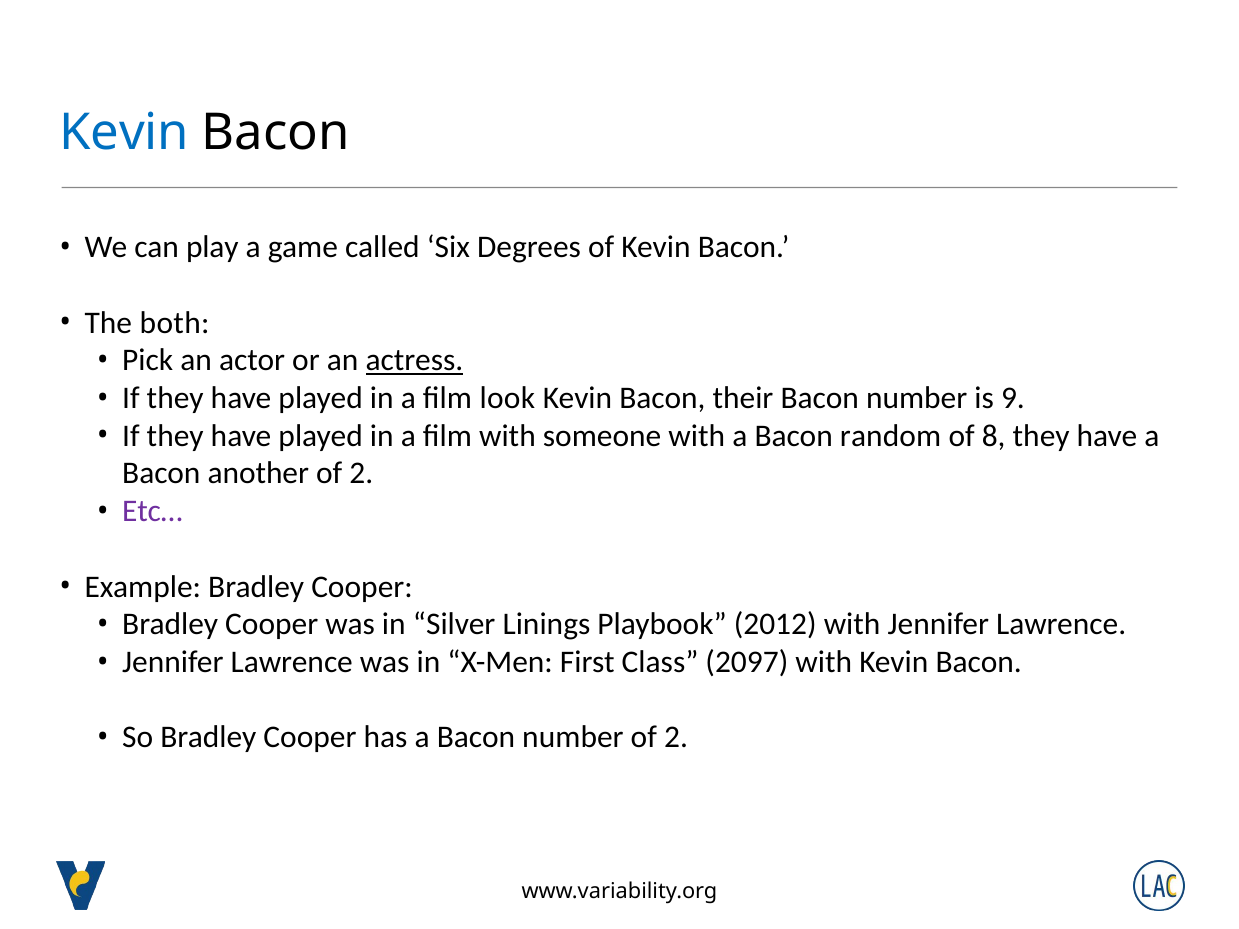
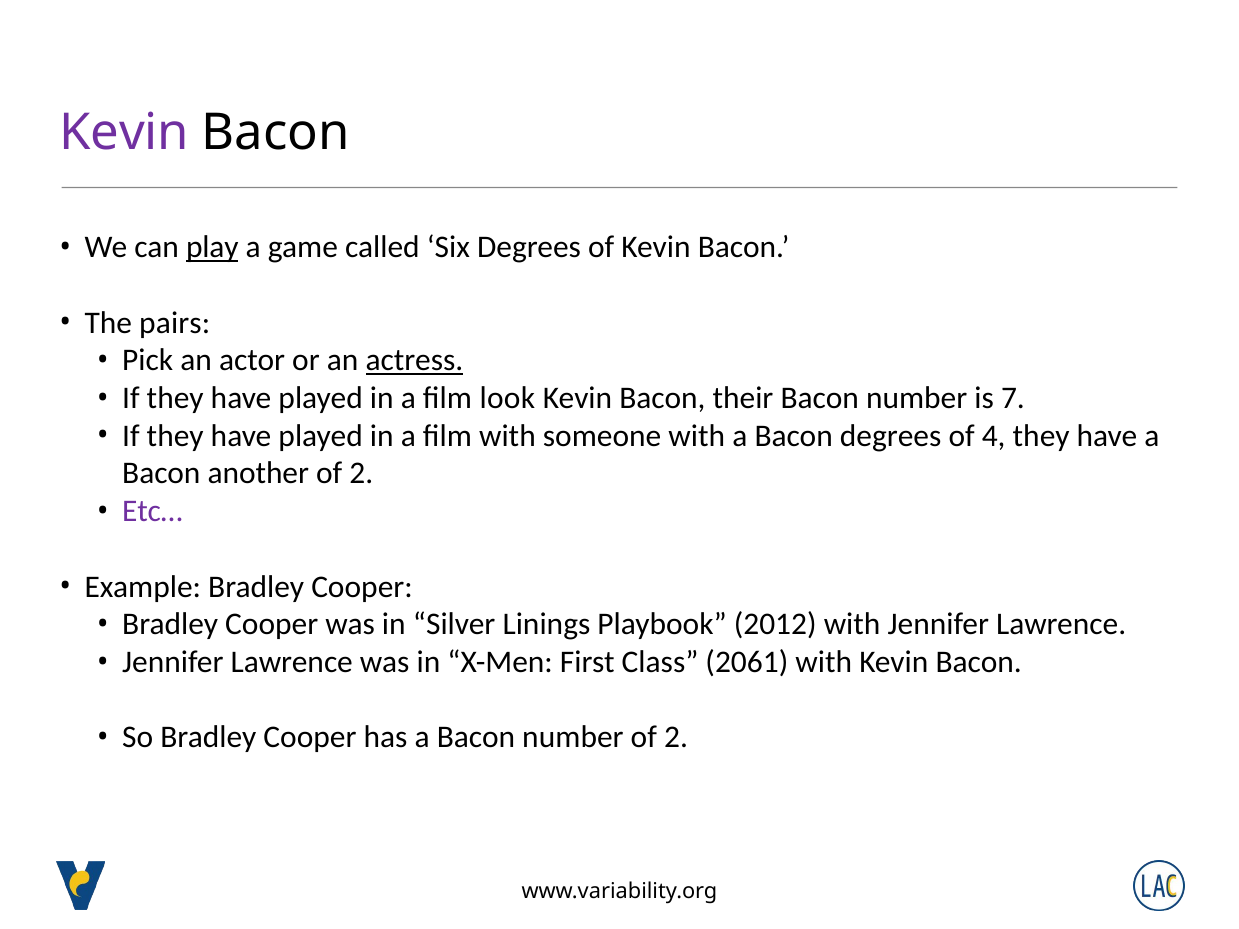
Kevin at (124, 133) colour: blue -> purple
play underline: none -> present
both: both -> pairs
9: 9 -> 7
Bacon random: random -> degrees
8: 8 -> 4
2097: 2097 -> 2061
